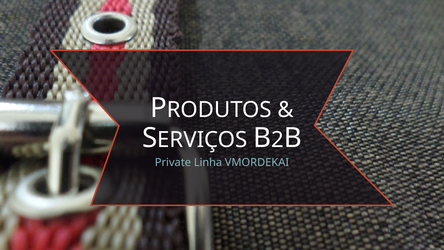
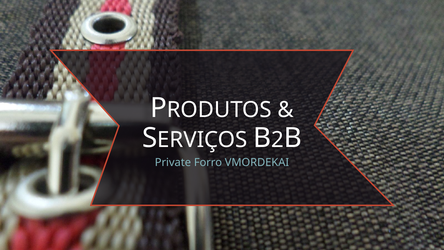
Linha: Linha -> Forro
